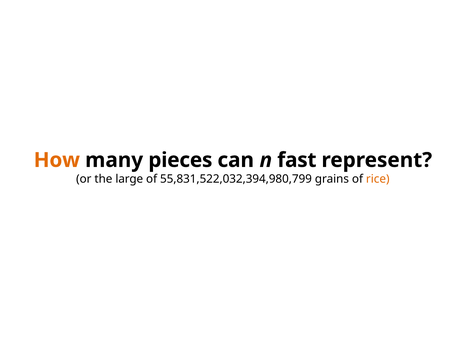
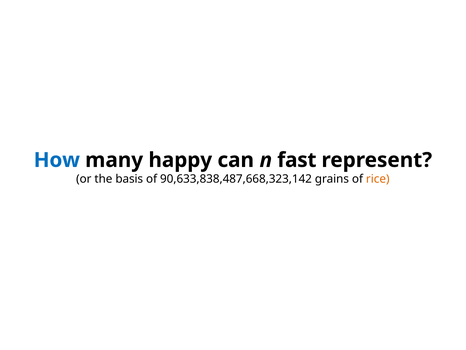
How colour: orange -> blue
pieces: pieces -> happy
large: large -> basis
55,831,522,032,394,980,799: 55,831,522,032,394,980,799 -> 90,633,838,487,668,323,142
